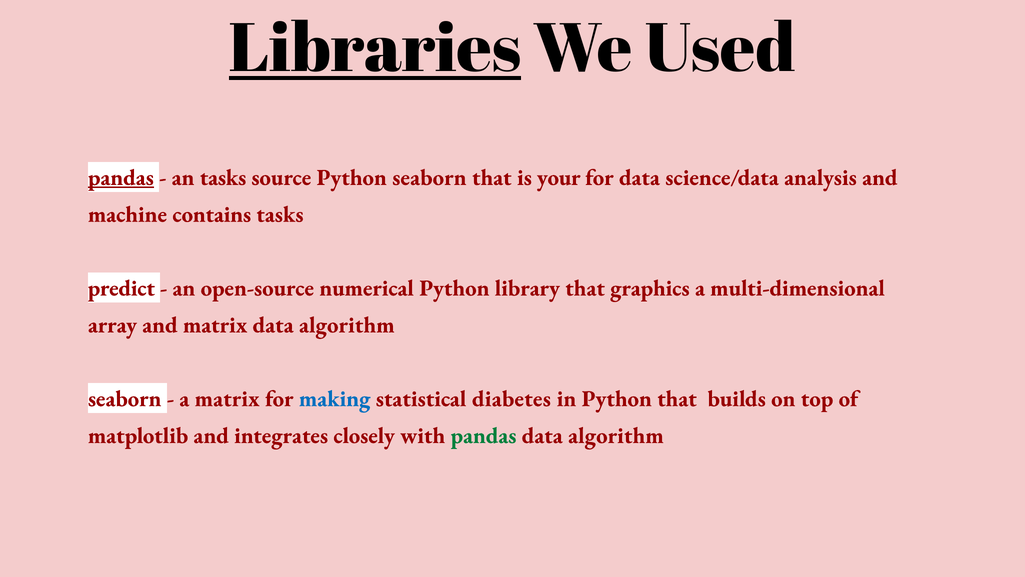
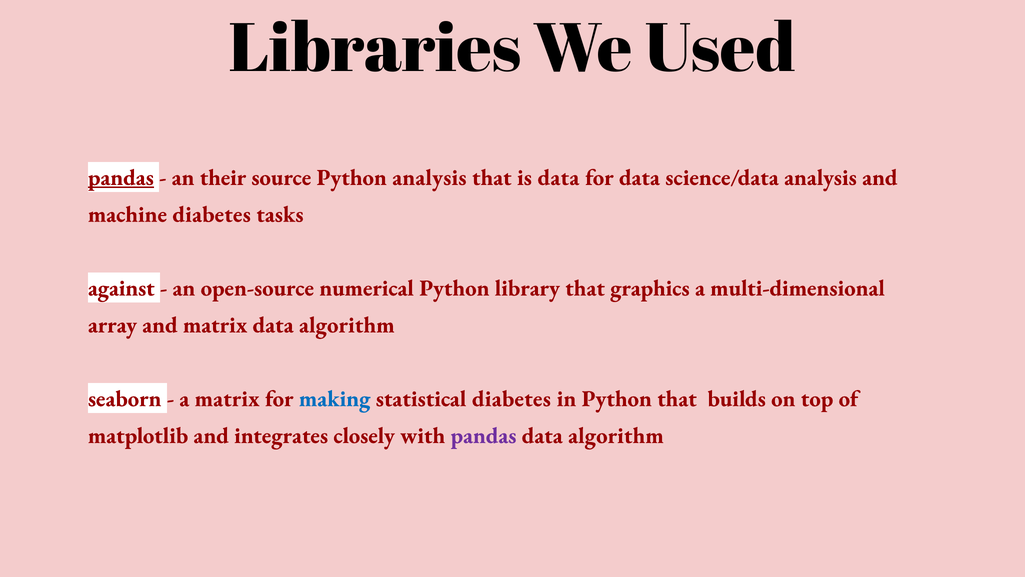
Libraries underline: present -> none
an tasks: tasks -> their
Python seaborn: seaborn -> analysis
is your: your -> data
machine contains: contains -> diabetes
predict: predict -> against
pandas at (483, 435) colour: green -> purple
